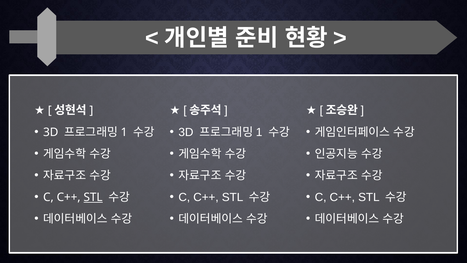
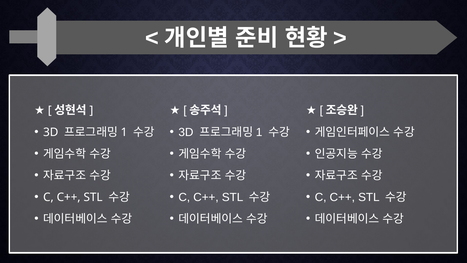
STL at (93, 197) underline: present -> none
